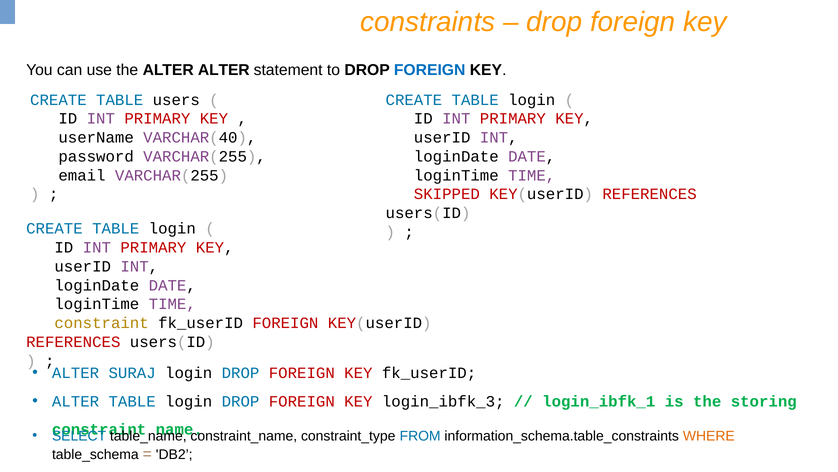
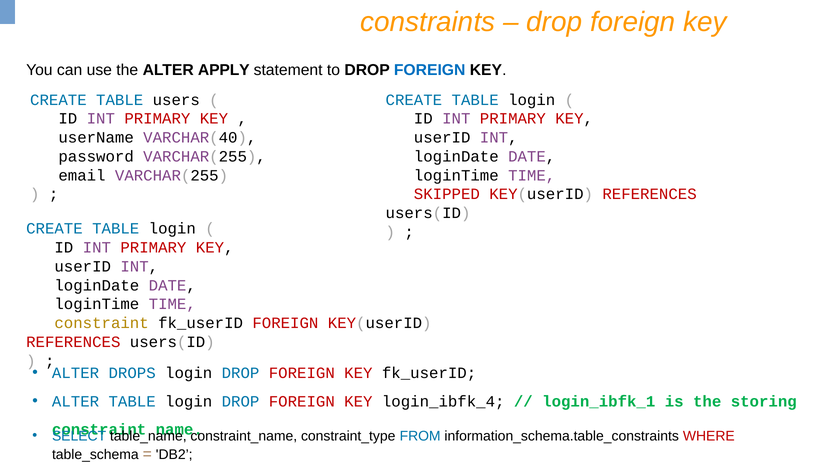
ALTER ALTER: ALTER -> APPLY
SURAJ: SURAJ -> DROPS
login_ibfk_3: login_ibfk_3 -> login_ibfk_4
WHERE colour: orange -> red
